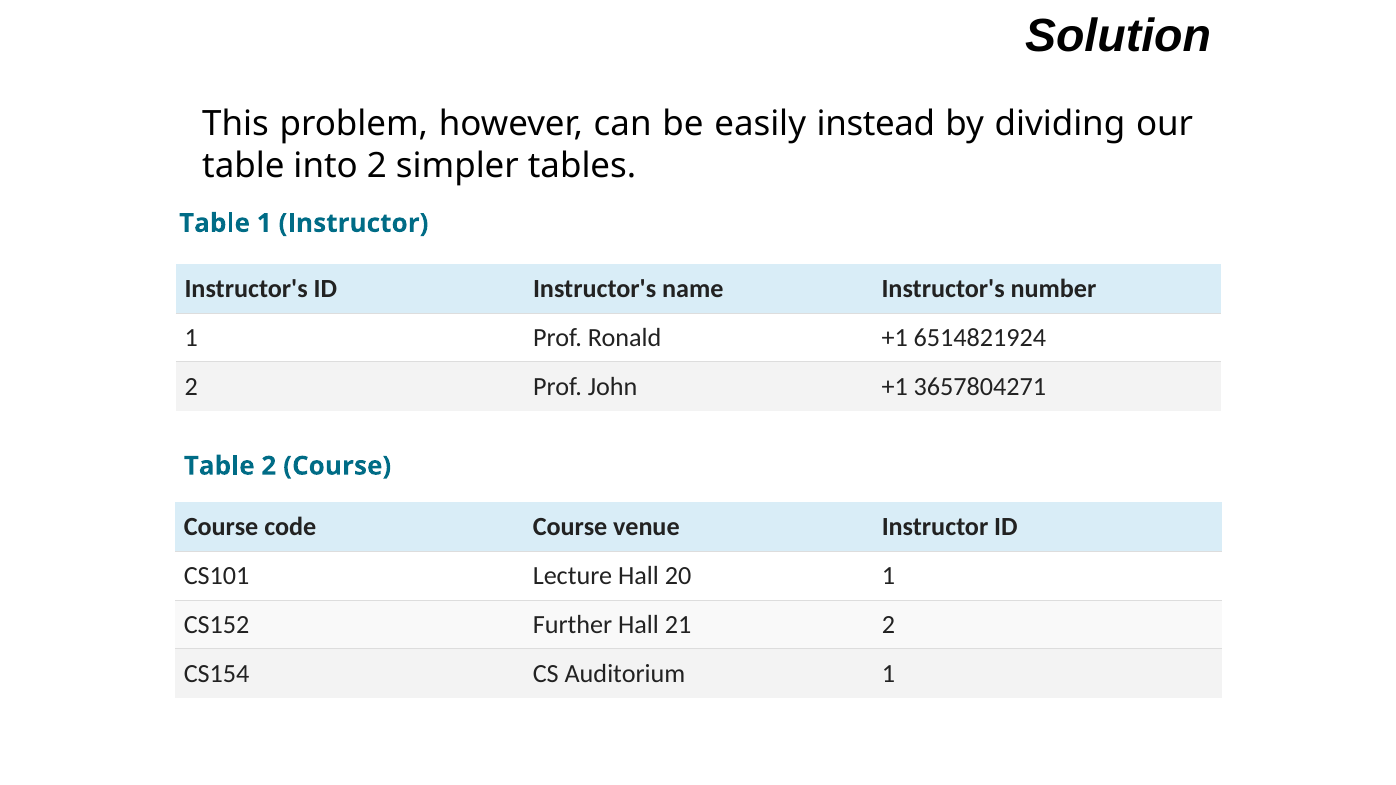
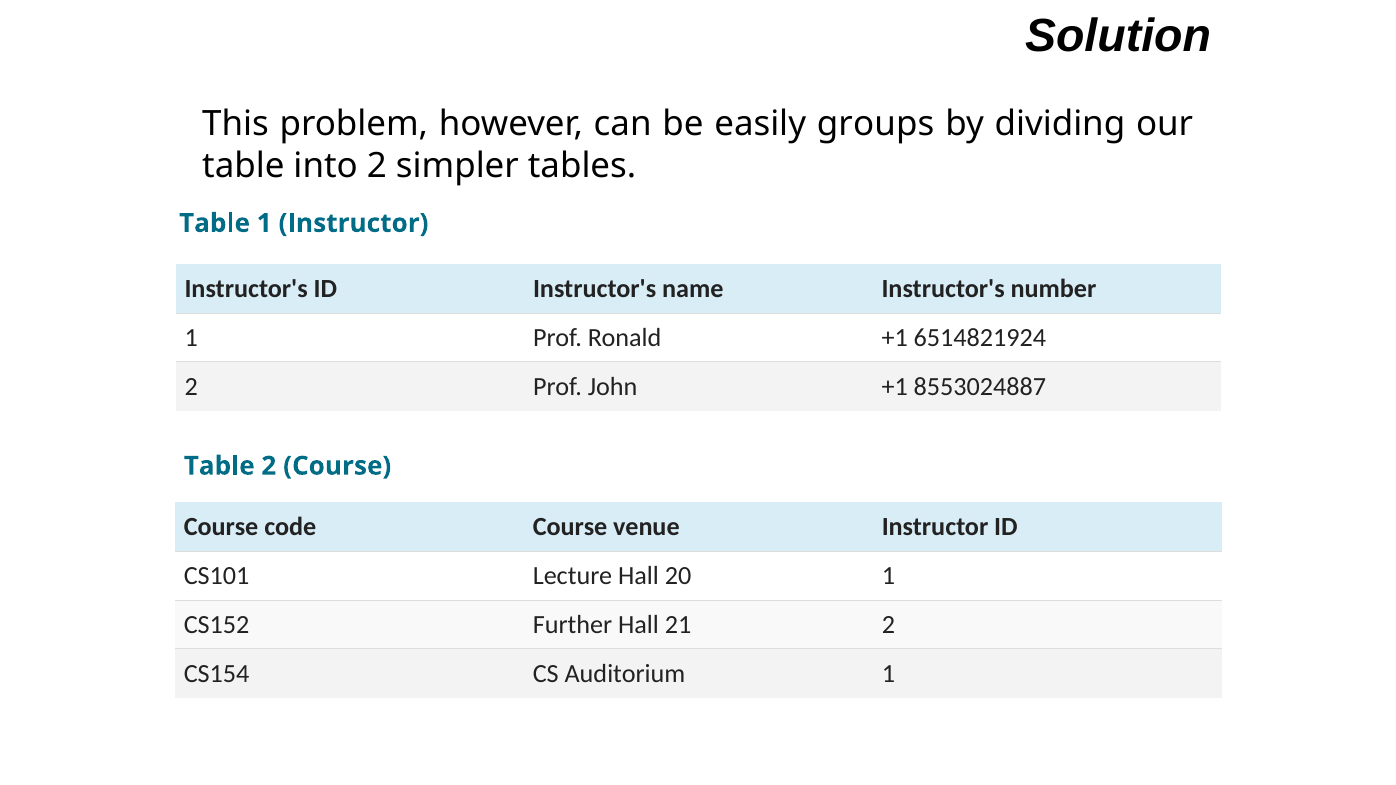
instead: instead -> groups
3657804271: 3657804271 -> 8553024887
